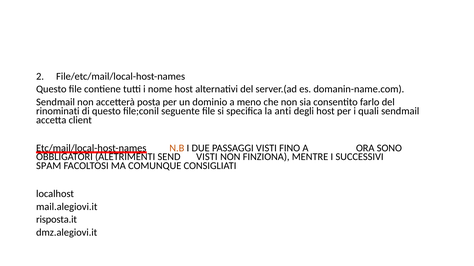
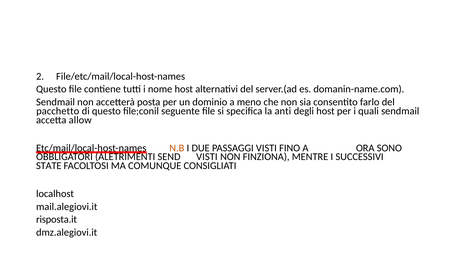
rinominati: rinominati -> pacchetto
client: client -> allow
SPAM: SPAM -> STATE
